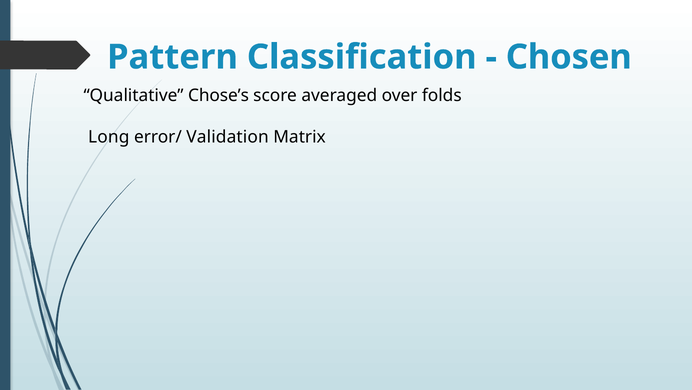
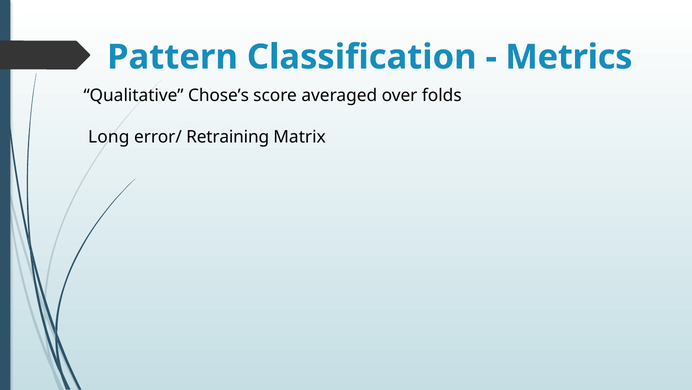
Chosen: Chosen -> Metrics
Validation: Validation -> Retraining
